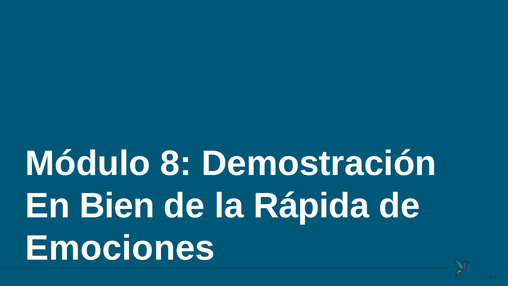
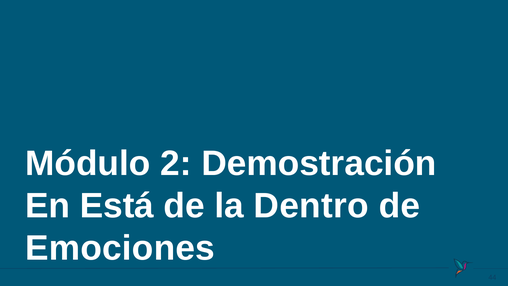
8: 8 -> 2
Bien: Bien -> Está
Rápida: Rápida -> Dentro
